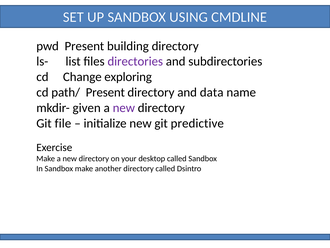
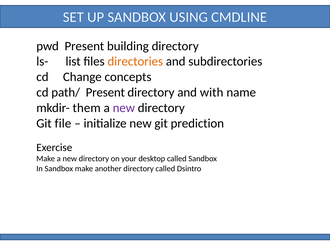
directories colour: purple -> orange
exploring: exploring -> concepts
data: data -> with
given: given -> them
predictive: predictive -> prediction
